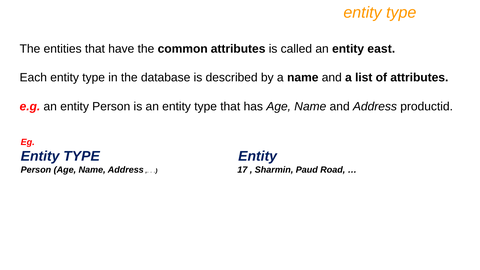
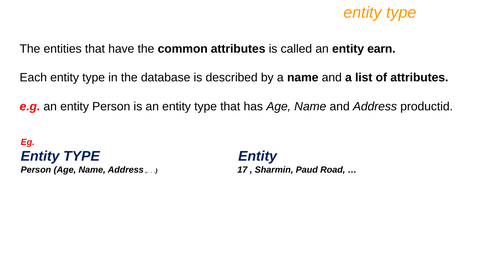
east: east -> earn
